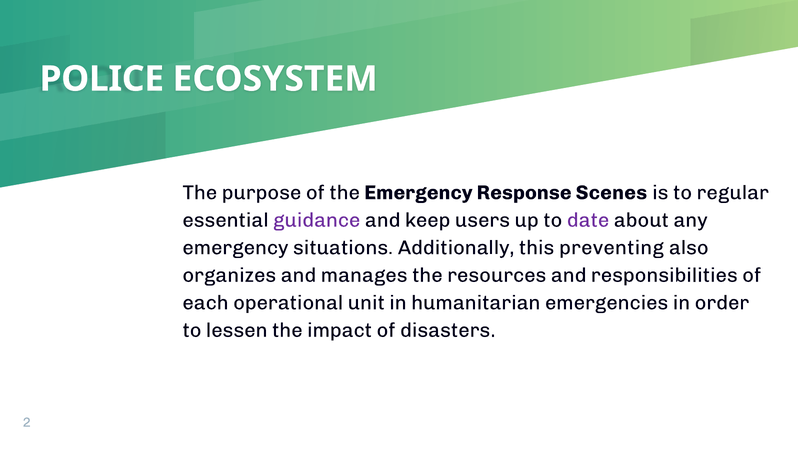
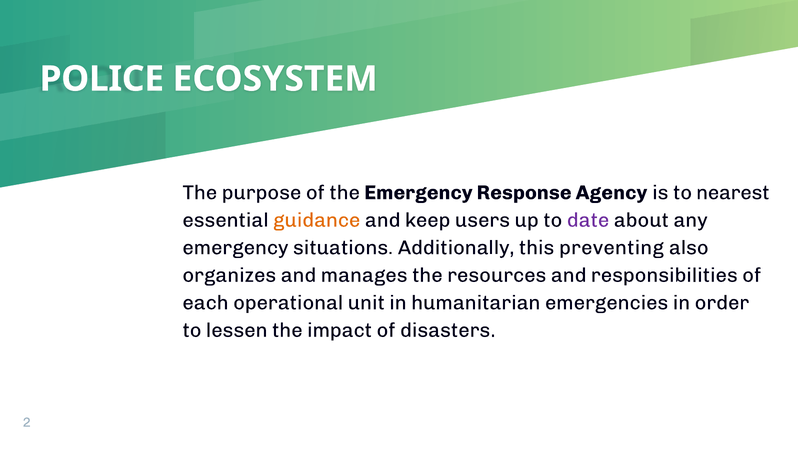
Scenes: Scenes -> Agency
regular: regular -> nearest
guidance colour: purple -> orange
